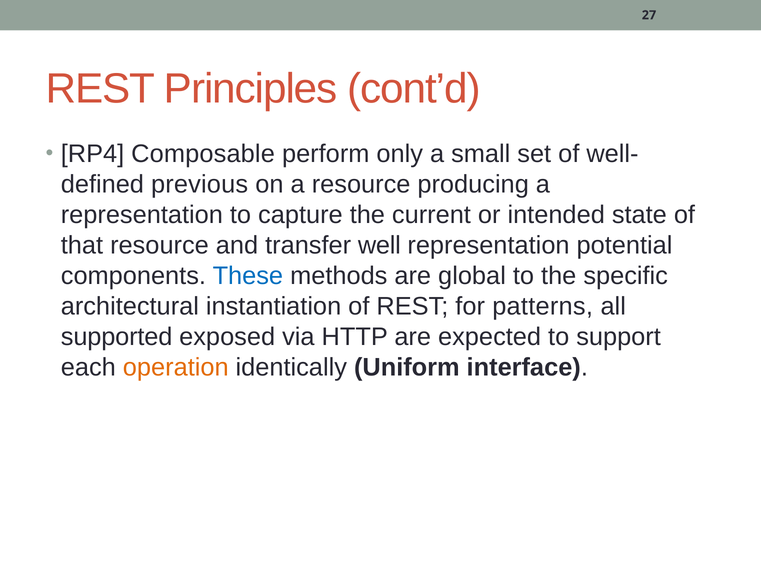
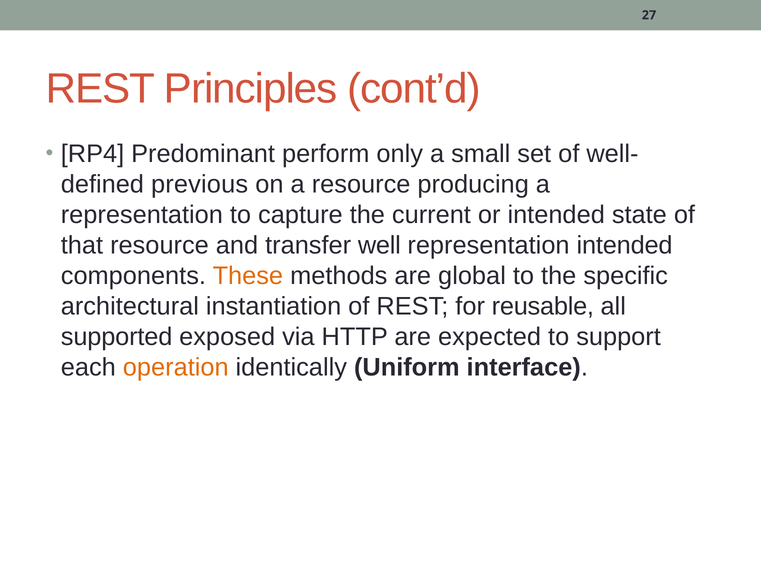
Composable: Composable -> Predominant
representation potential: potential -> intended
These colour: blue -> orange
patterns: patterns -> reusable
